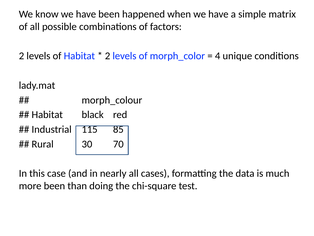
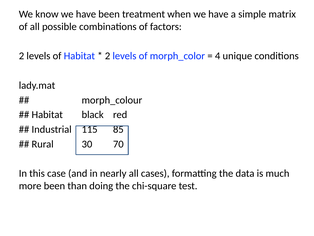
happened: happened -> treatment
